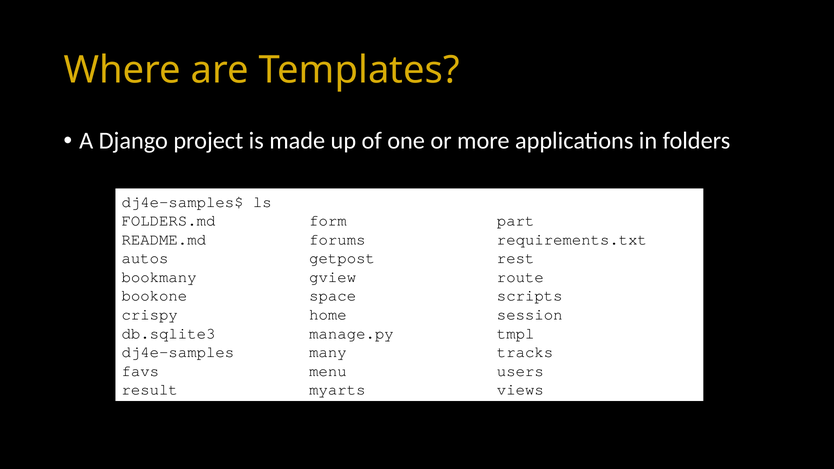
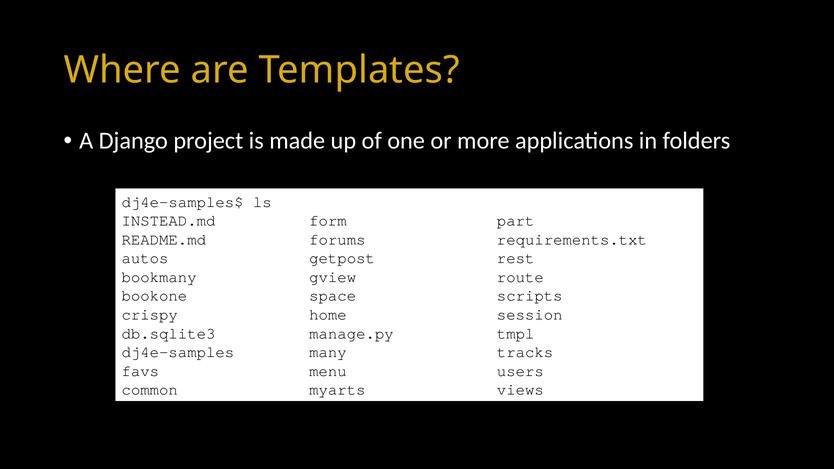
FOLDERS.md: FOLDERS.md -> INSTEAD.md
result: result -> common
